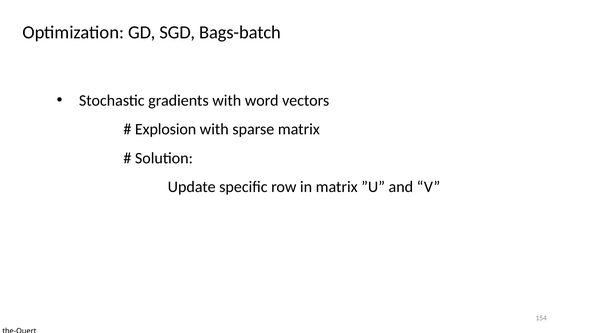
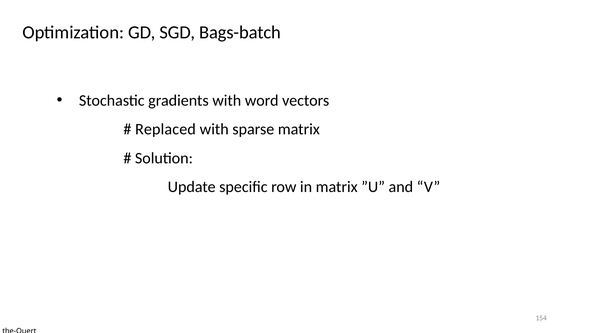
Explosion: Explosion -> Replaced
